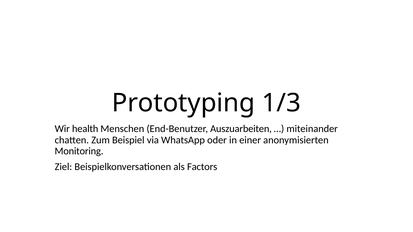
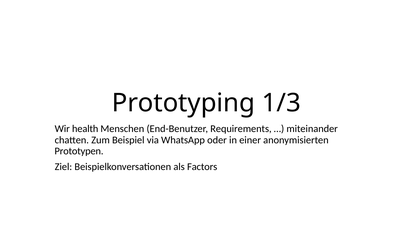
Auszuarbeiten: Auszuarbeiten -> Requirements
Monitoring: Monitoring -> Prototypen
